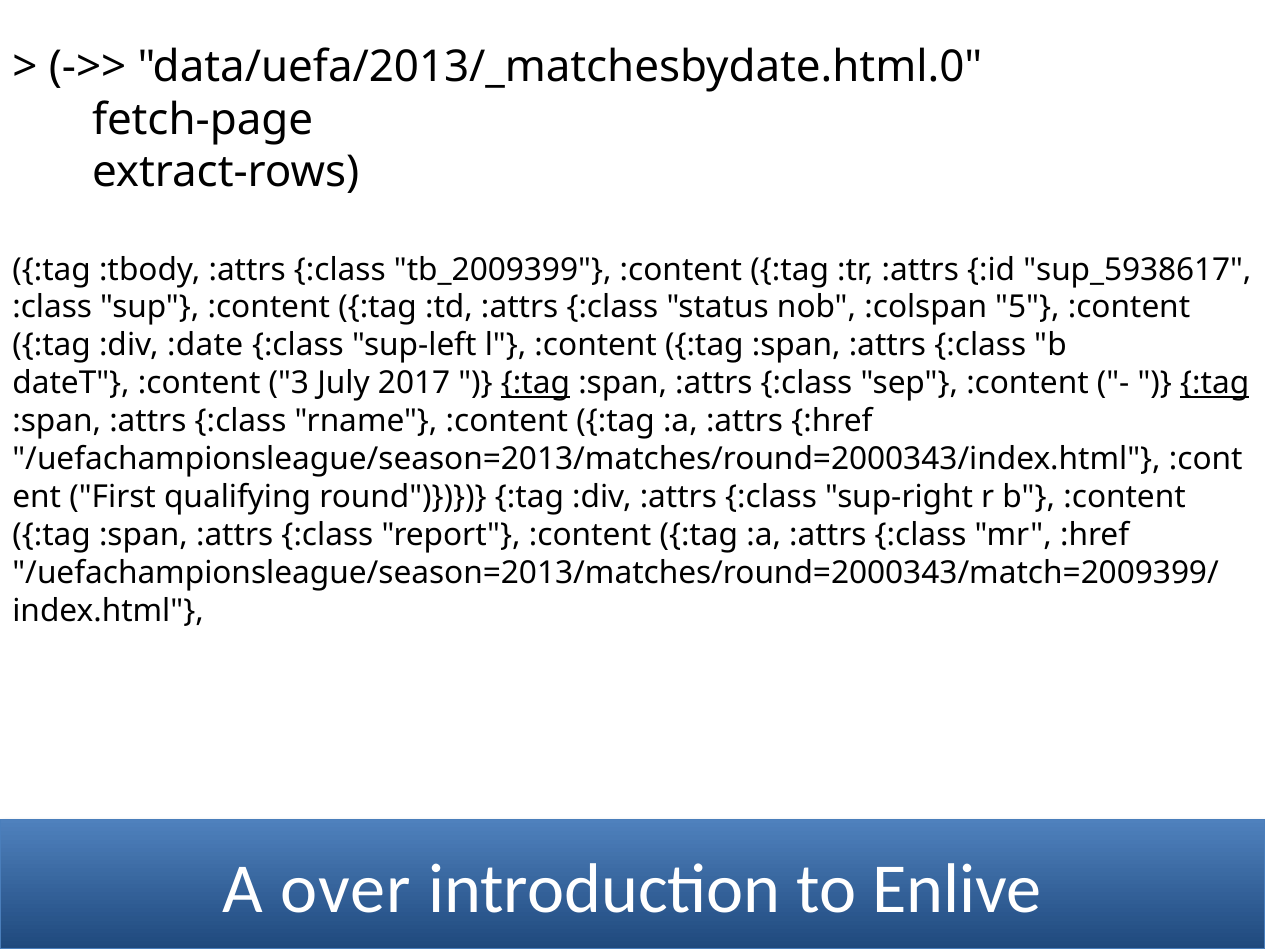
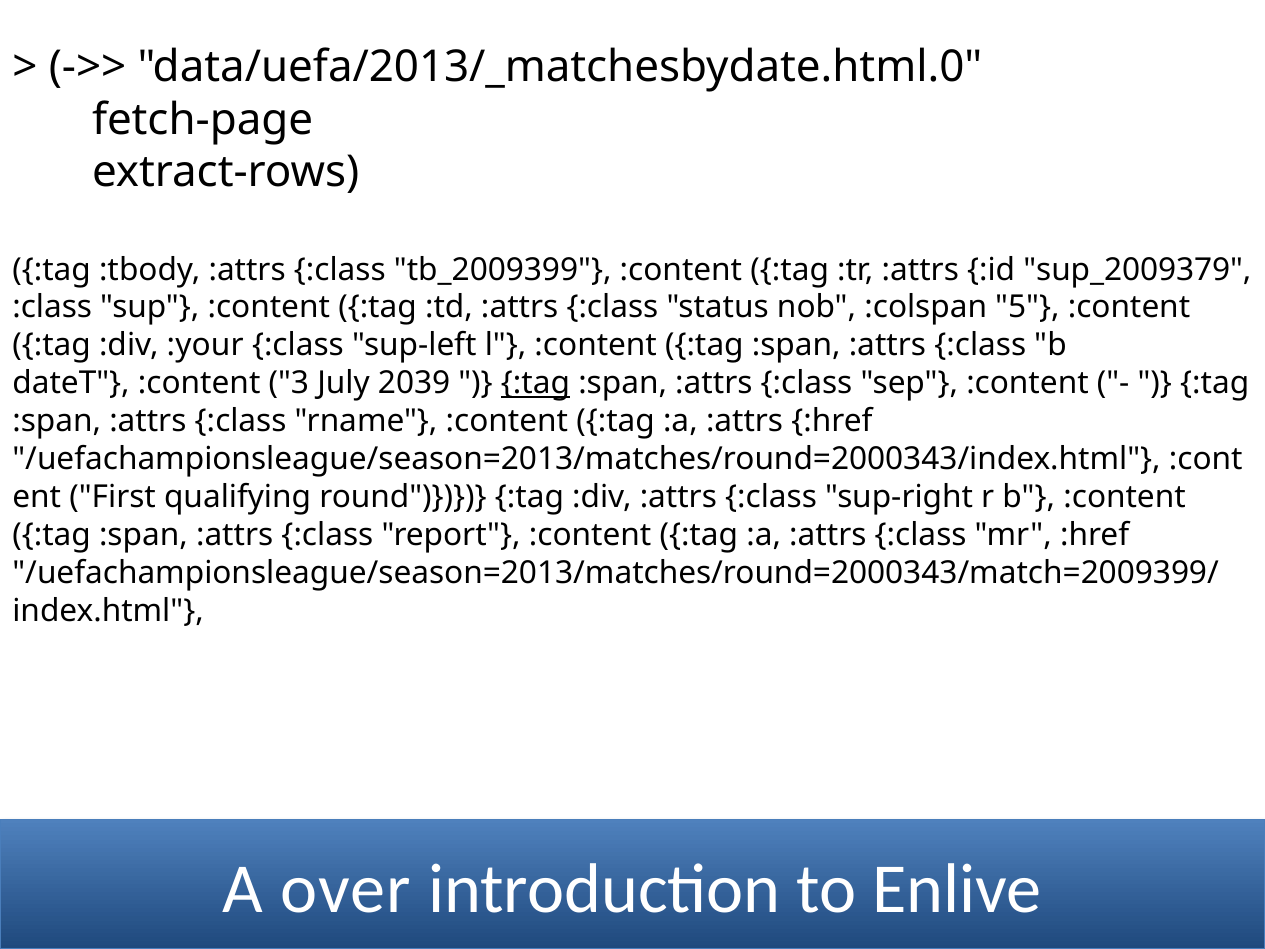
sup_5938617: sup_5938617 -> sup_2009379
:date: :date -> :your
2017: 2017 -> 2039
:tag at (1215, 383) underline: present -> none
